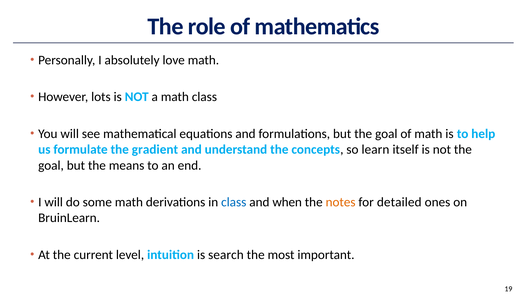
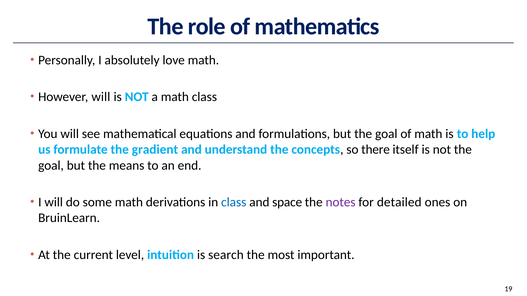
However lots: lots -> will
learn: learn -> there
when: when -> space
notes colour: orange -> purple
